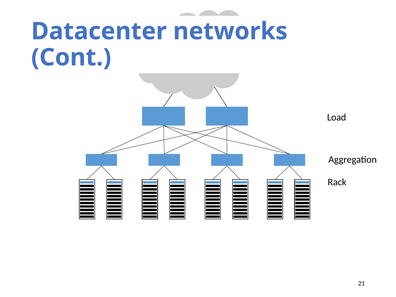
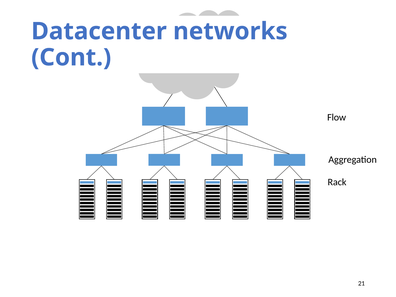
Load: Load -> Flow
